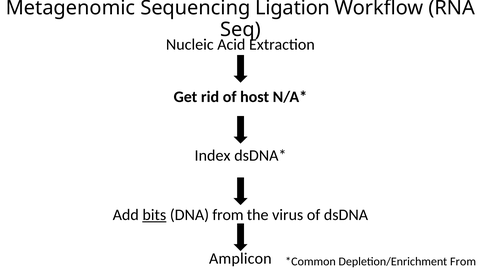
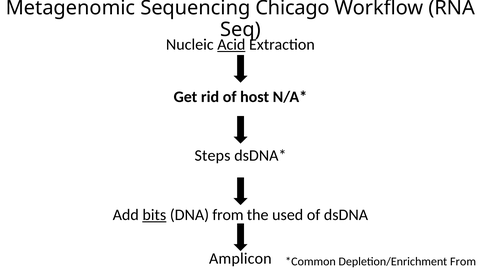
Ligation: Ligation -> Chicago
Acid underline: none -> present
Index: Index -> Steps
virus: virus -> used
